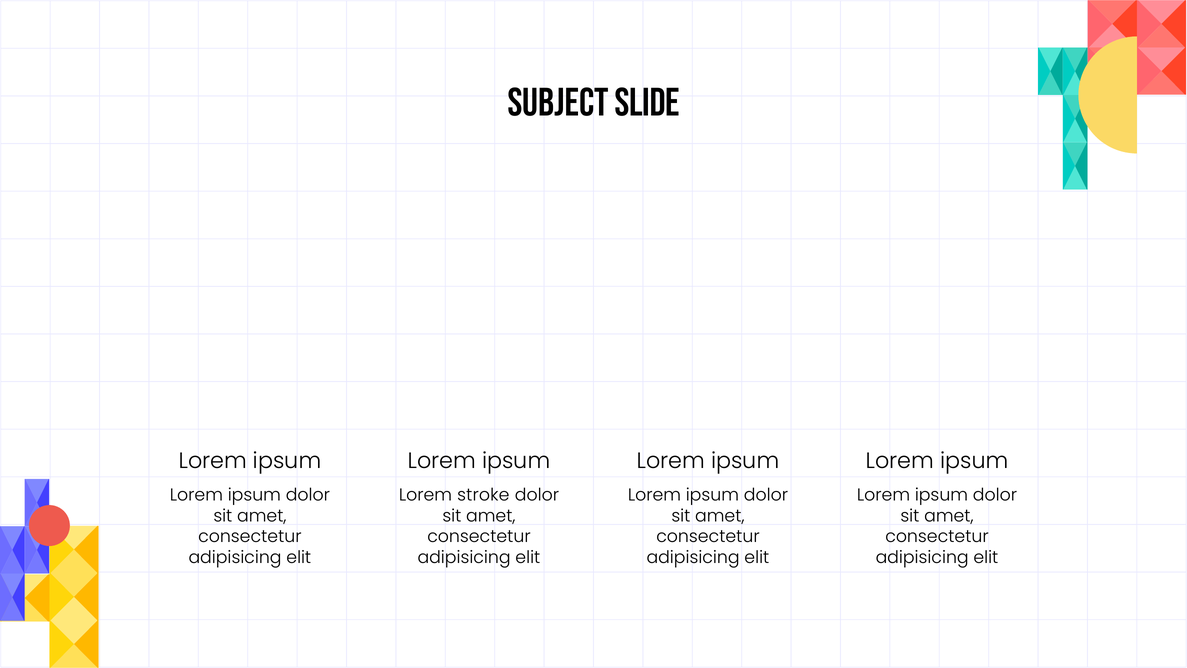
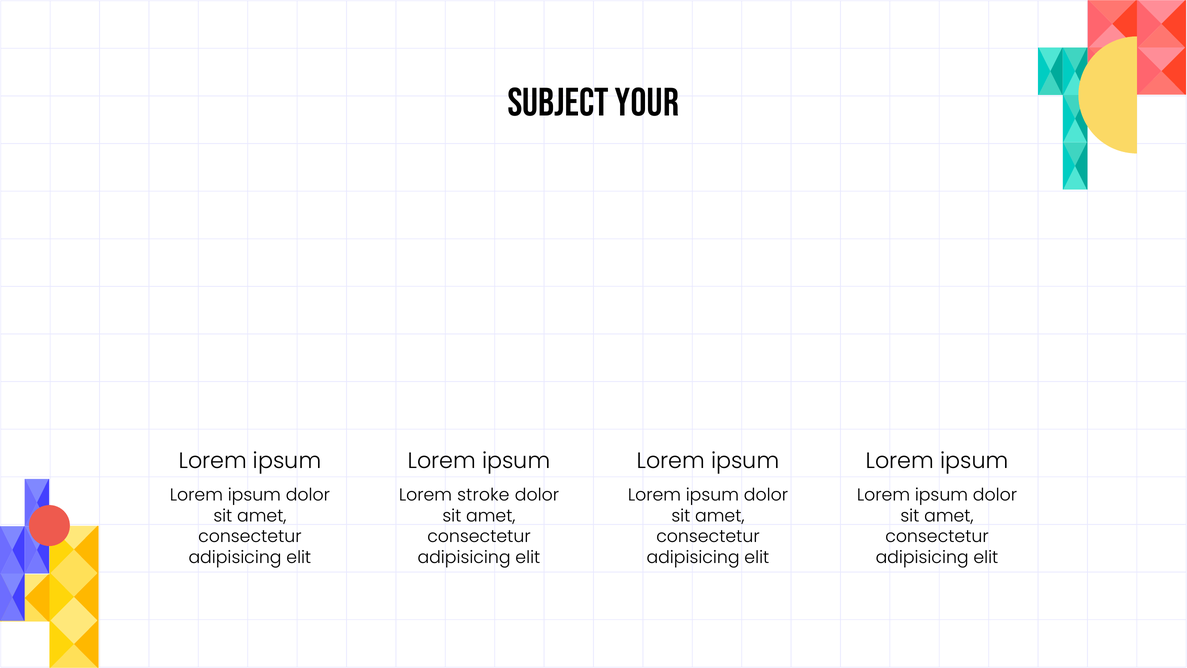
Slide: Slide -> Your
